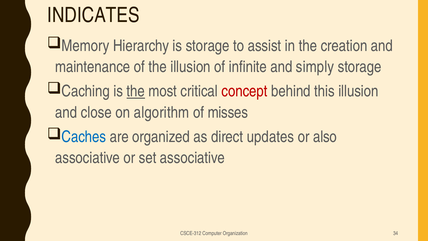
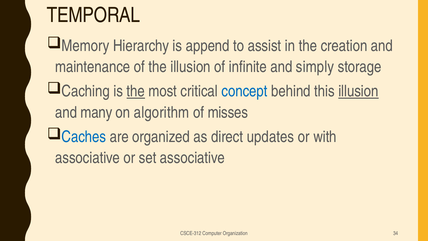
INDICATES: INDICATES -> TEMPORAL
is storage: storage -> append
concept colour: red -> blue
illusion at (358, 91) underline: none -> present
close: close -> many
also: also -> with
